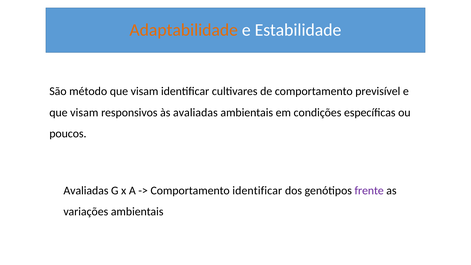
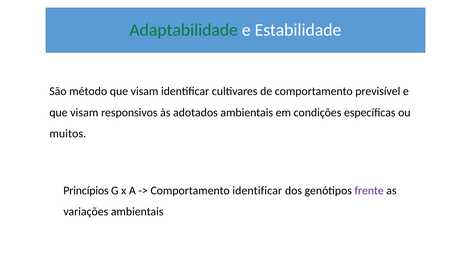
Adaptabilidade colour: orange -> green
às avaliadas: avaliadas -> adotados
poucos: poucos -> muitos
Avaliadas at (86, 190): Avaliadas -> Princípios
